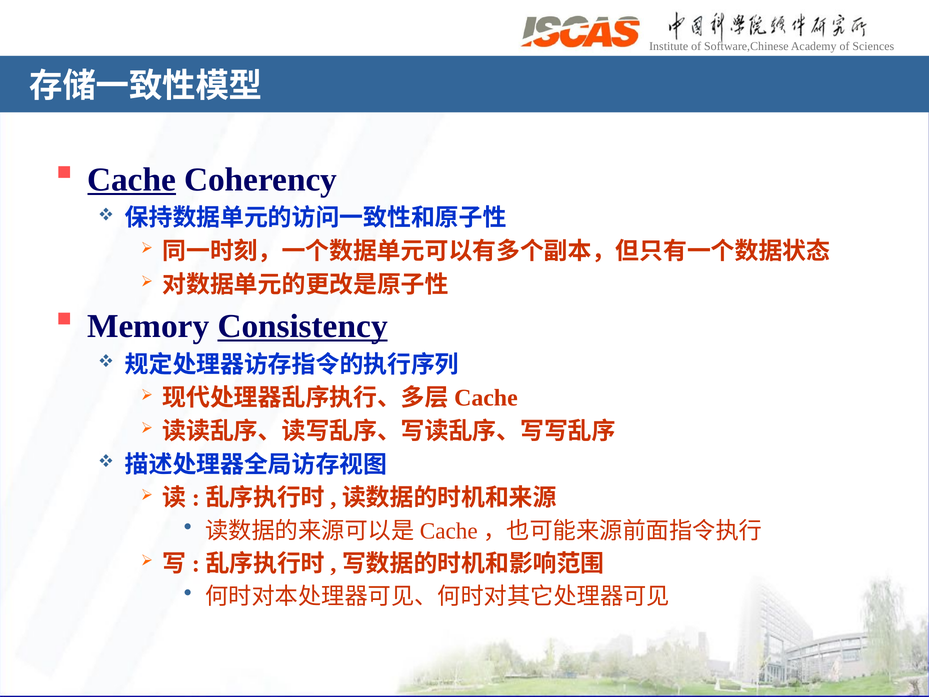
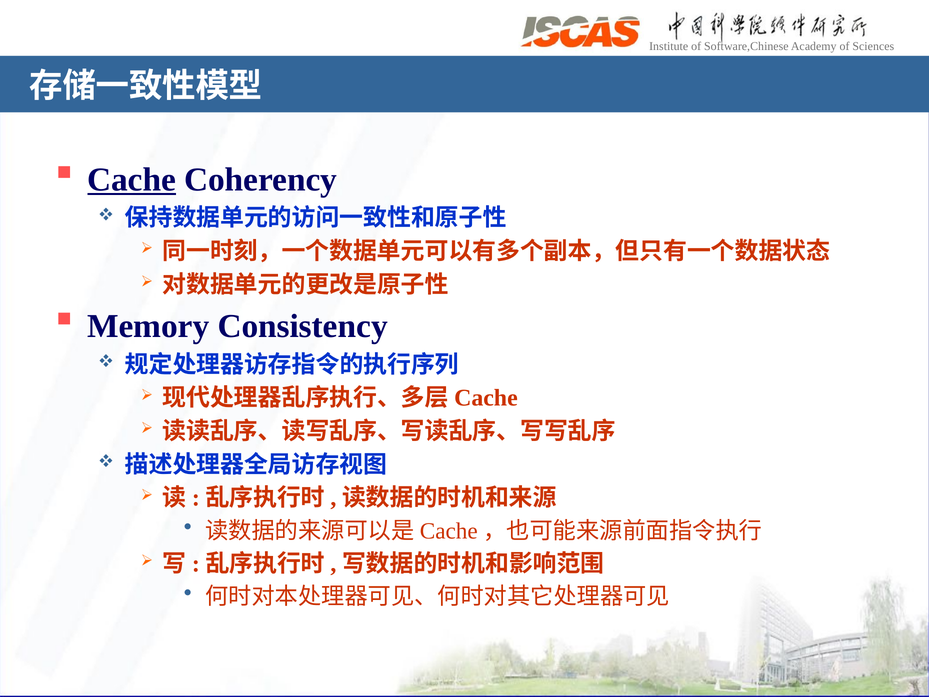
Consistency underline: present -> none
